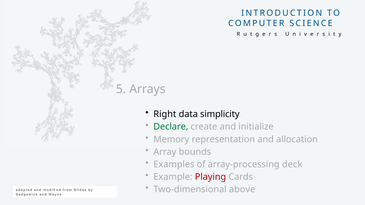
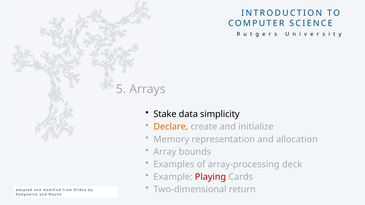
Right: Right -> Stake
Declare colour: green -> orange
above: above -> return
